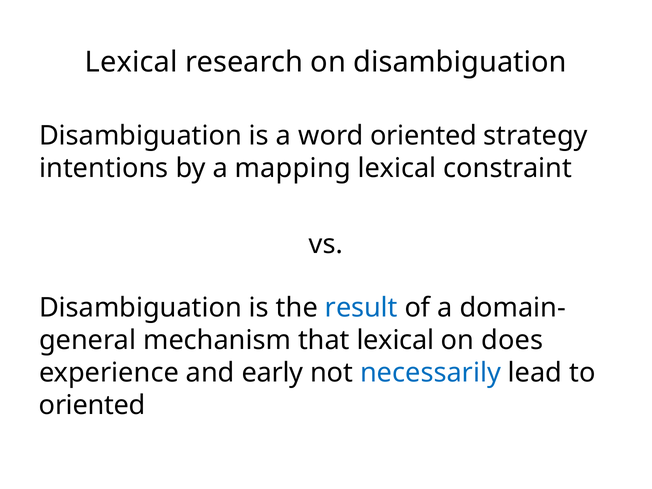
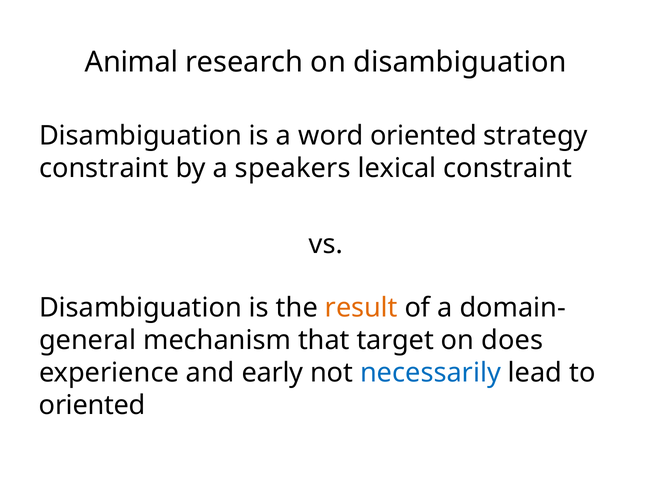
Lexical at (131, 62): Lexical -> Animal
intentions at (104, 168): intentions -> constraint
mapping: mapping -> speakers
result colour: blue -> orange
that lexical: lexical -> target
